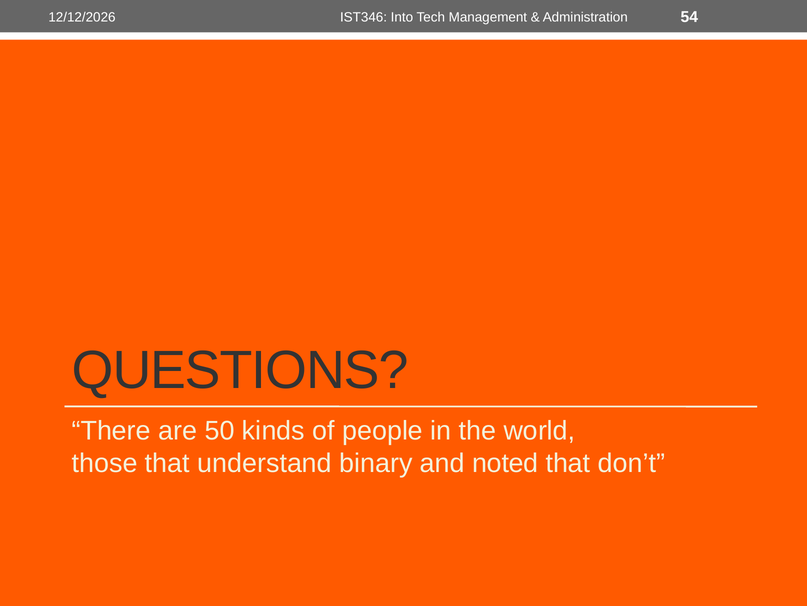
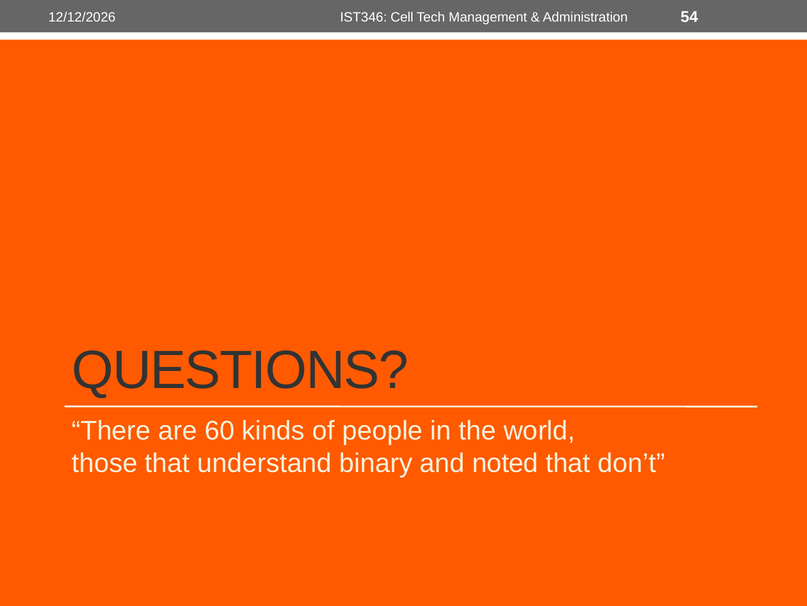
Into: Into -> Cell
50: 50 -> 60
